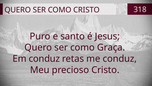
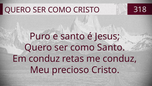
como Graça: Graça -> Santo
